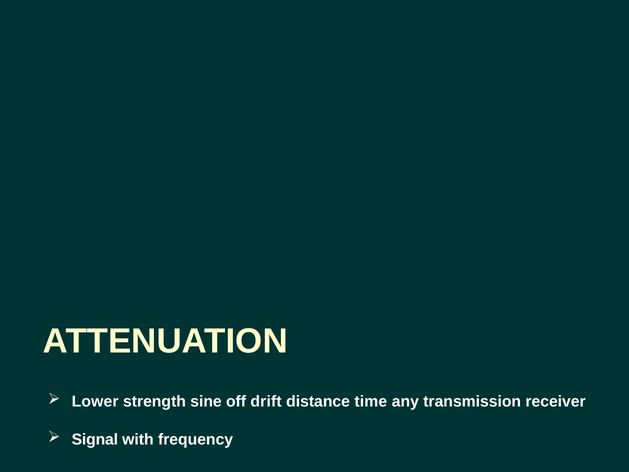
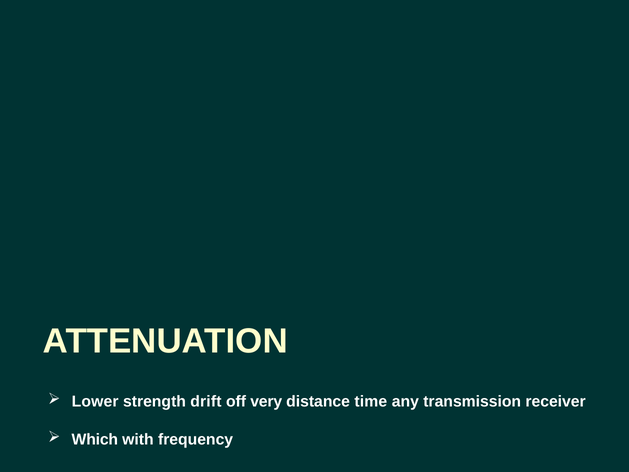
sine: sine -> drift
drift: drift -> very
Signal: Signal -> Which
